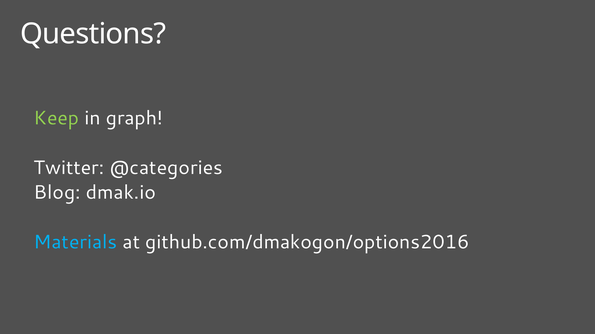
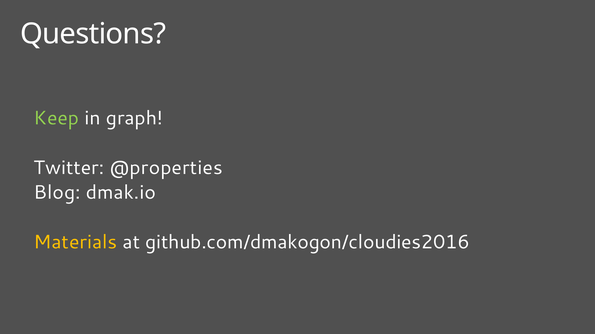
@categories: @categories -> @properties
Materials colour: light blue -> yellow
github.com/dmakogon/options2016: github.com/dmakogon/options2016 -> github.com/dmakogon/cloudies2016
